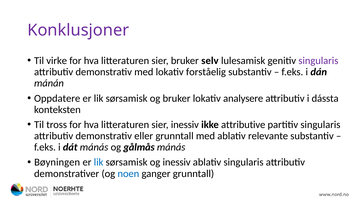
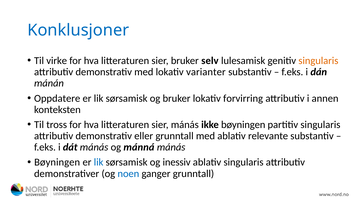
Konklusjoner colour: purple -> blue
singularis at (318, 61) colour: purple -> orange
forståelig: forståelig -> varianter
analysere: analysere -> forvirring
dássta: dássta -> annen
sier inessiv: inessiv -> mánás
ikke attributive: attributive -> bøyningen
gålmås: gålmås -> mánná
